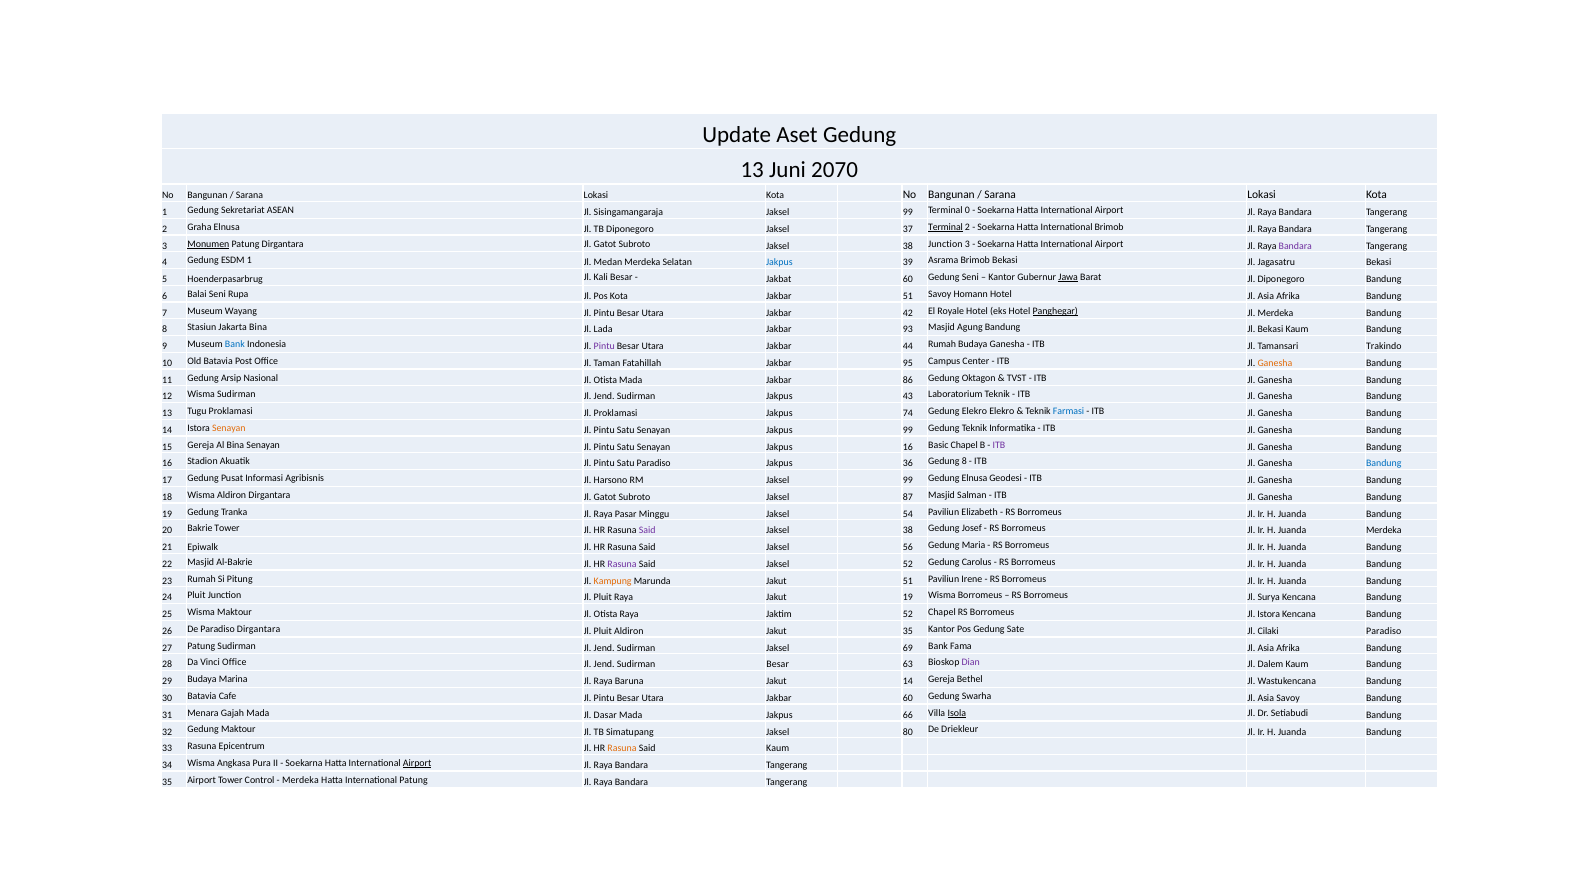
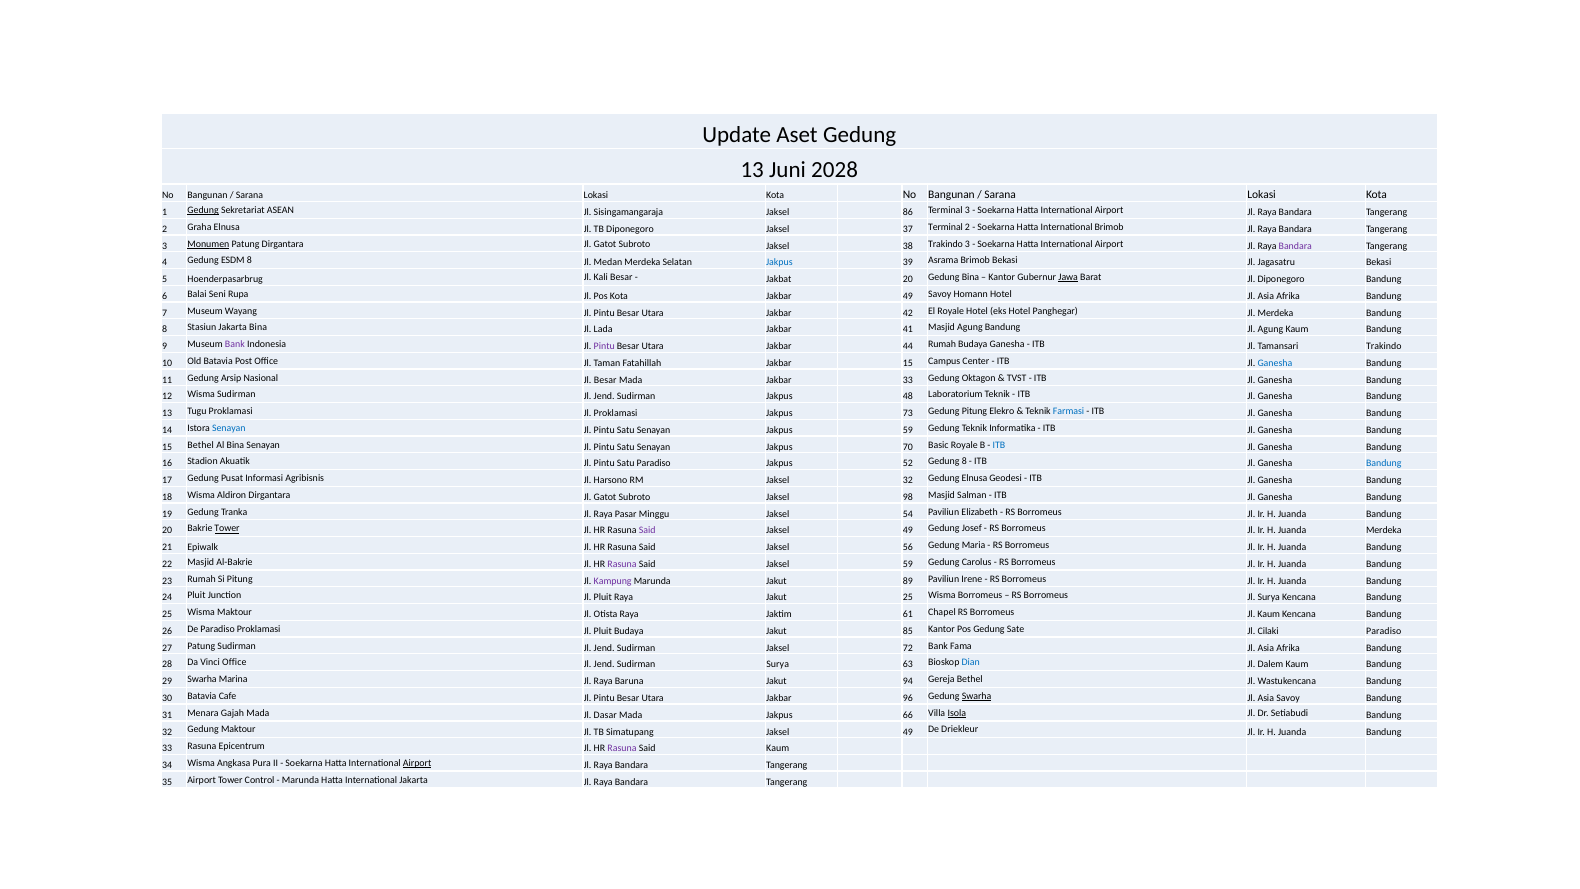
2070: 2070 -> 2028
Gedung at (203, 210) underline: none -> present
Sisingamangaraja Jaksel 99: 99 -> 86
Terminal 0: 0 -> 3
Terminal at (945, 227) underline: present -> none
38 Junction: Junction -> Trakindo
ESDM 1: 1 -> 8
Jakbat 60: 60 -> 20
Gedung Seni: Seni -> Bina
Jakbar 51: 51 -> 49
Panghegar underline: present -> none
93: 93 -> 41
Jl Bekasi: Bekasi -> Agung
Bank at (235, 344) colour: blue -> purple
Jakbar 95: 95 -> 15
Ganesha at (1275, 363) colour: orange -> blue
Nasional Jl Otista: Otista -> Besar
Jakbar 86: 86 -> 33
43: 43 -> 48
74: 74 -> 73
Gedung Elekro: Elekro -> Pitung
Senayan at (229, 428) colour: orange -> blue
Jakpus 99: 99 -> 59
15 Gereja: Gereja -> Bethel
Jakpus 16: 16 -> 70
Basic Chapel: Chapel -> Royale
ITB at (999, 445) colour: purple -> blue
36: 36 -> 52
RM Jaksel 99: 99 -> 32
87: 87 -> 98
Tower at (227, 529) underline: none -> present
38 at (908, 531): 38 -> 49
Jaksel 52: 52 -> 59
Kampung colour: orange -> purple
Jakut 51: 51 -> 89
Jakut 19: 19 -> 25
Jaktim 52: 52 -> 61
Jl Istora: Istora -> Kaum
Paradiso Dirgantara: Dirgantara -> Proklamasi
Pluit Aldiron: Aldiron -> Budaya
Jakut 35: 35 -> 85
69: 69 -> 72
Sudirman Besar: Besar -> Surya
Dian colour: purple -> blue
29 Budaya: Budaya -> Swarha
Jakut 14: 14 -> 94
Jakbar 60: 60 -> 96
Swarha at (977, 696) underline: none -> present
Simatupang Jaksel 80: 80 -> 49
Rasuna at (622, 748) colour: orange -> purple
Merdeka at (300, 780): Merdeka -> Marunda
International Patung: Patung -> Jakarta
